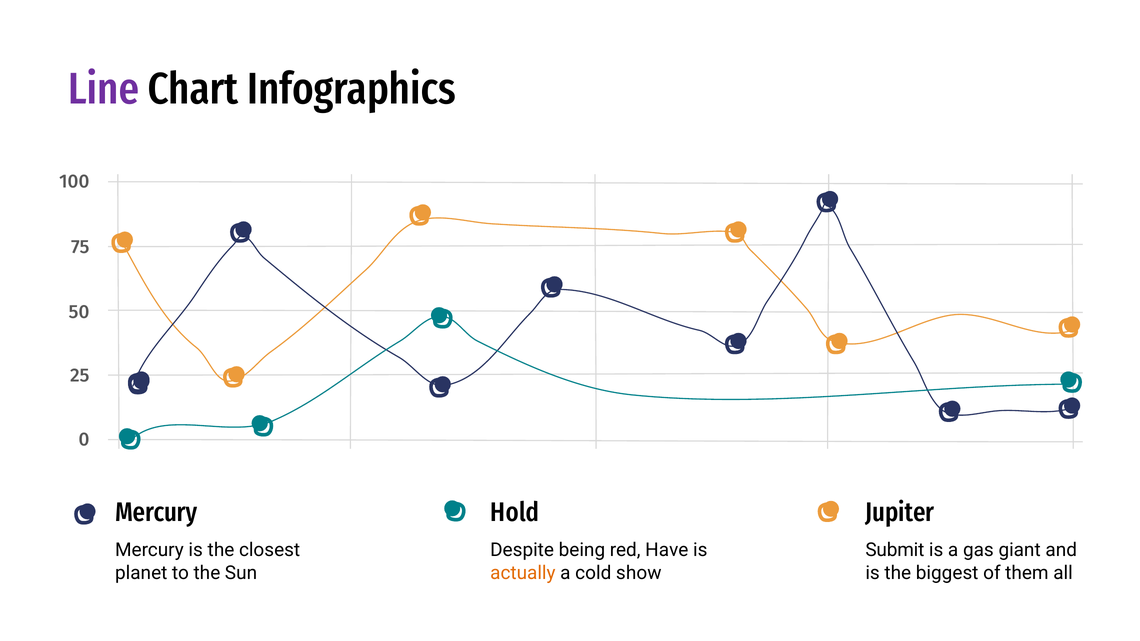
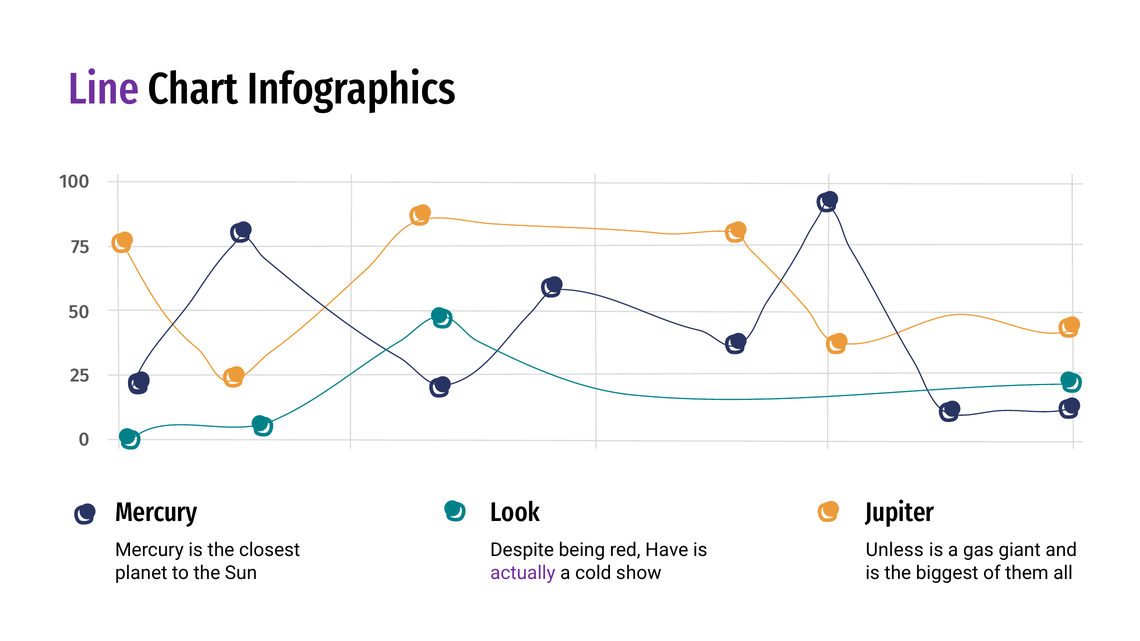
Hold: Hold -> Look
Submit: Submit -> Unless
actually colour: orange -> purple
